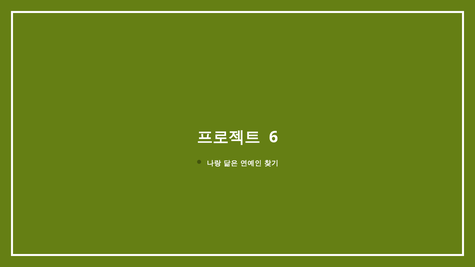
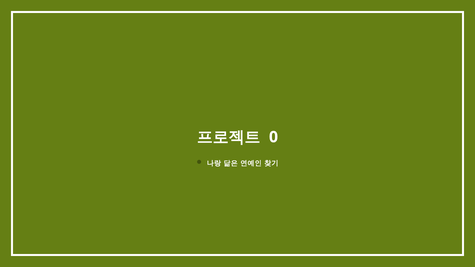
6: 6 -> 0
